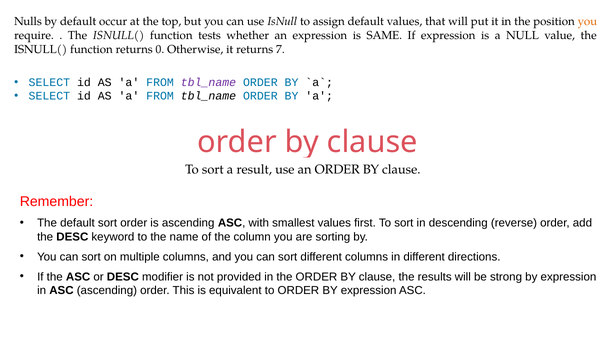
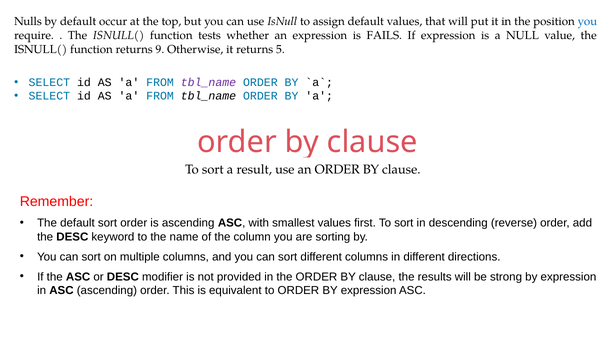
you at (587, 22) colour: orange -> blue
SAME: SAME -> FAILS
0: 0 -> 9
7: 7 -> 5
